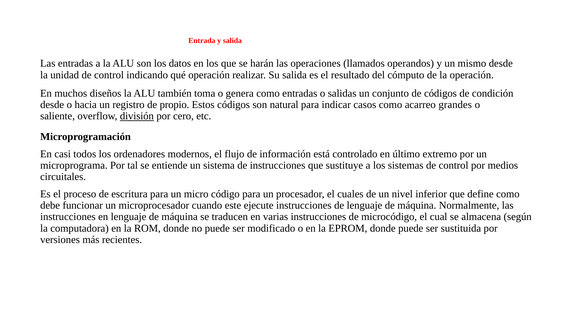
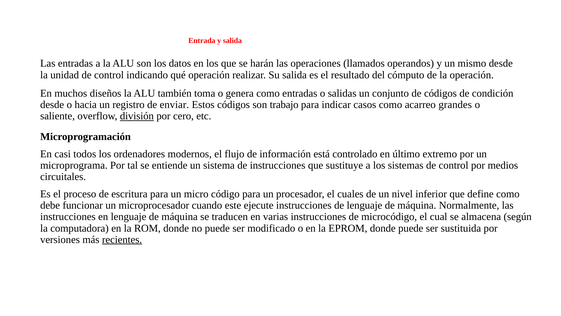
propio: propio -> enviar
natural: natural -> trabajo
recientes underline: none -> present
